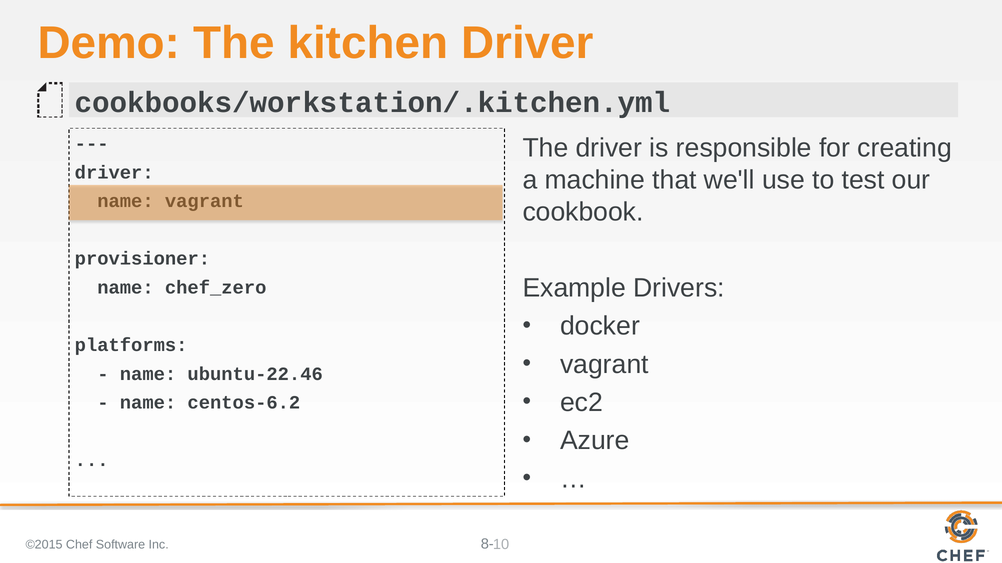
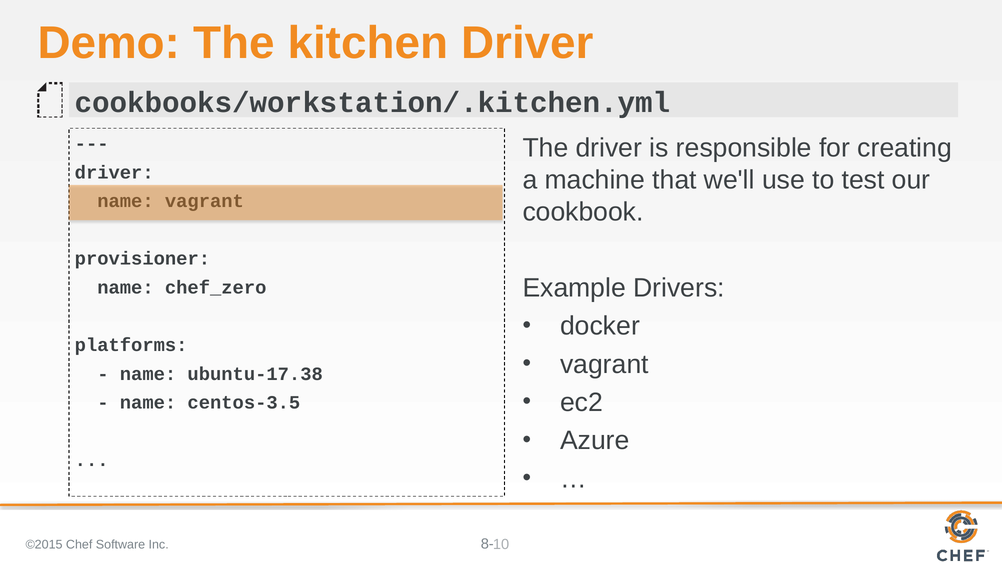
ubuntu-22.46: ubuntu-22.46 -> ubuntu-17.38
centos-6.2: centos-6.2 -> centos-3.5
